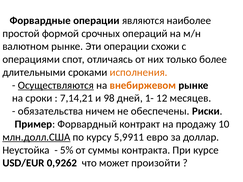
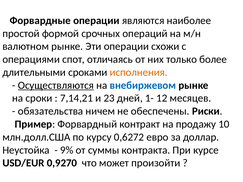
внебиржевом colour: orange -> blue
98: 98 -> 23
млн.долл.США underline: present -> none
5,9911: 5,9911 -> 0,6272
5%: 5% -> 9%
0,9262: 0,9262 -> 0,9270
